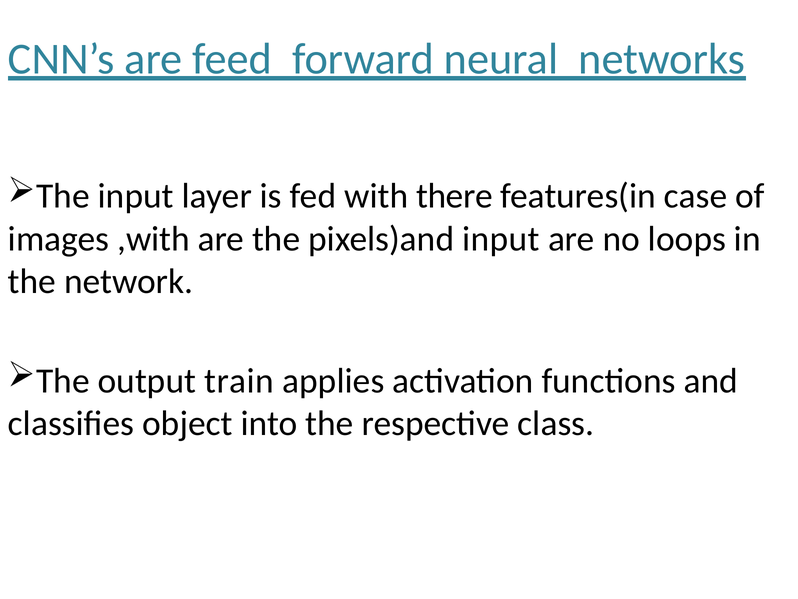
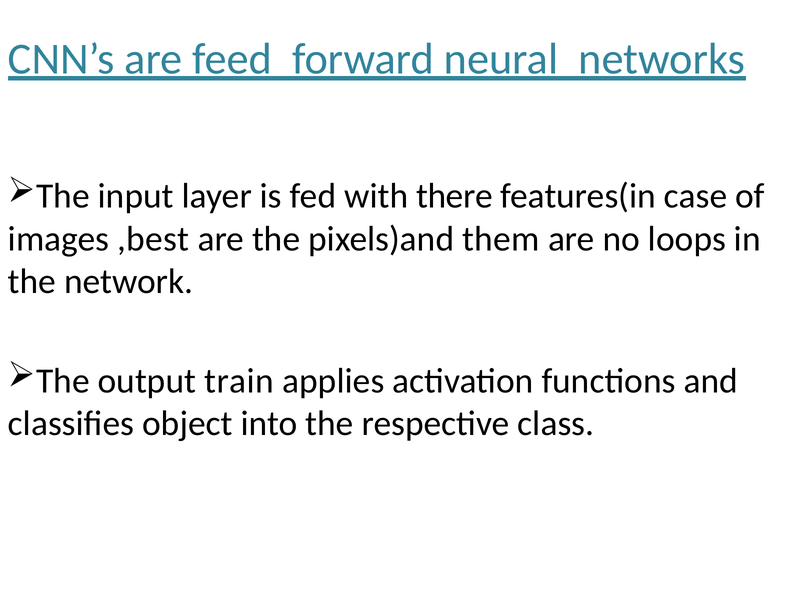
,with: ,with -> ,best
pixels)and input: input -> them
